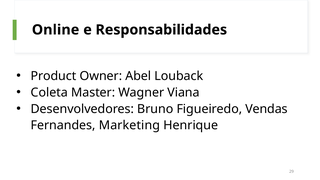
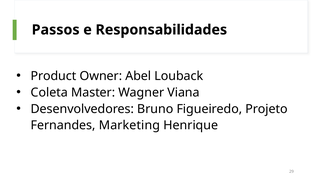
Online: Online -> Passos
Vendas: Vendas -> Projeto
